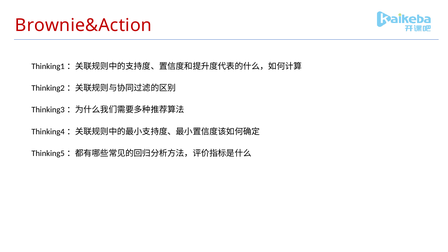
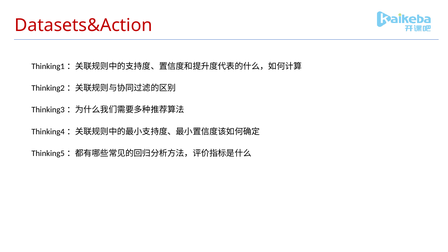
Brownie&Action: Brownie&Action -> Datasets&Action
